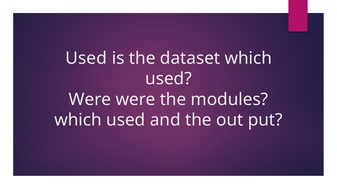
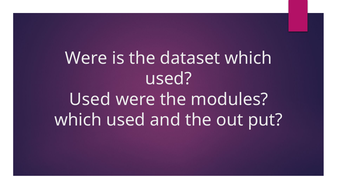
Used at (86, 58): Used -> Were
Were at (90, 100): Were -> Used
